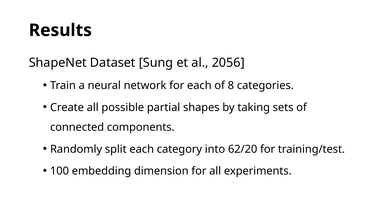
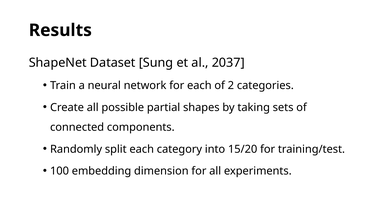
2056: 2056 -> 2037
8: 8 -> 2
62/20: 62/20 -> 15/20
